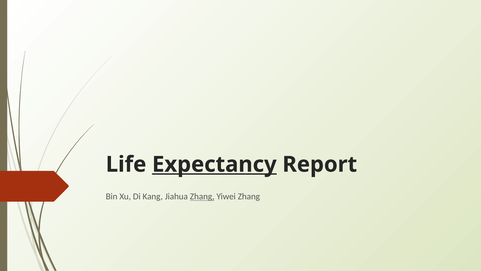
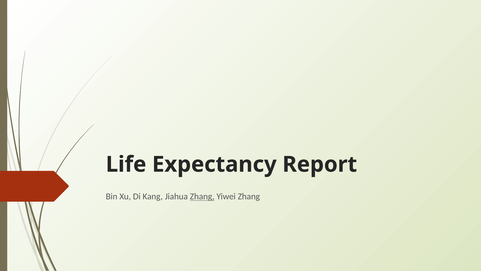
Expectancy underline: present -> none
